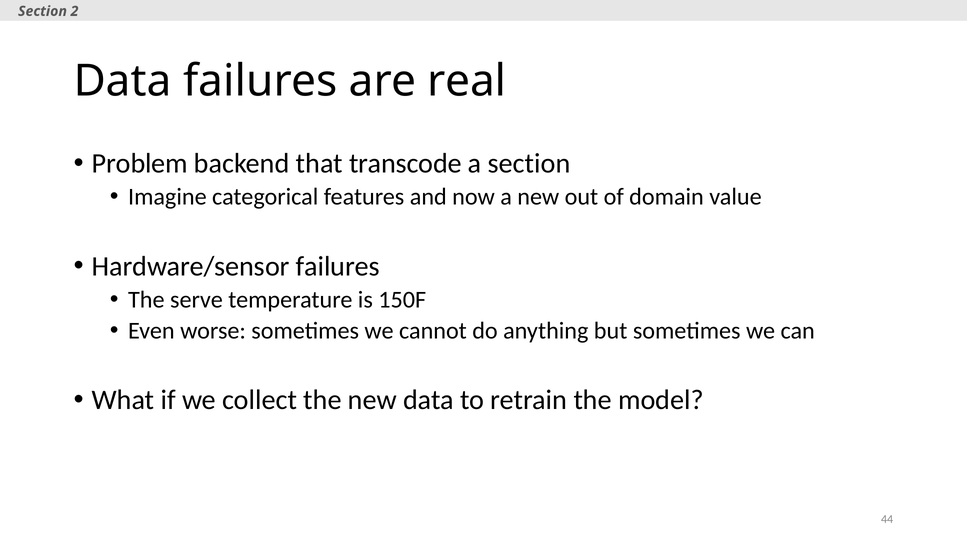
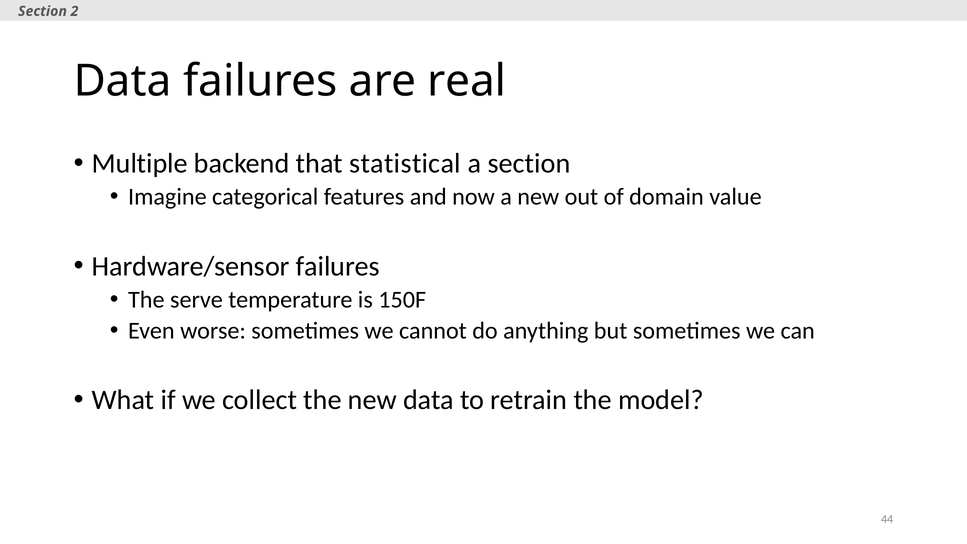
Problem: Problem -> Multiple
transcode: transcode -> statistical
